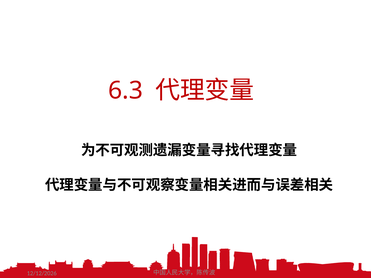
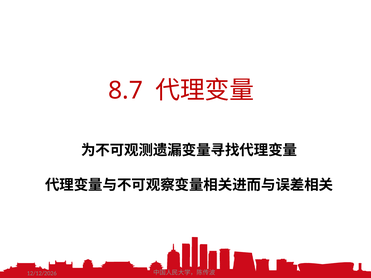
6.3: 6.3 -> 8.7
